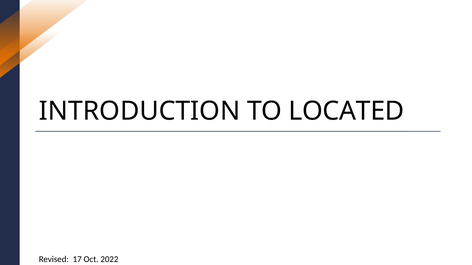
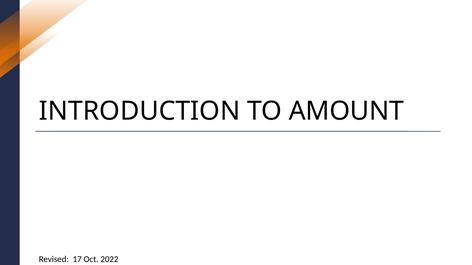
LOCATED: LOCATED -> AMOUNT
